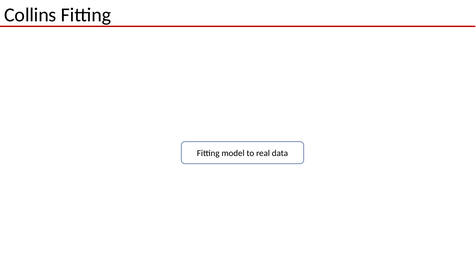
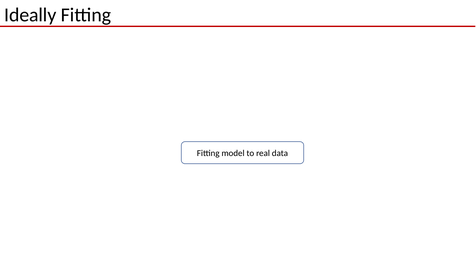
Collins: Collins -> Ideally
